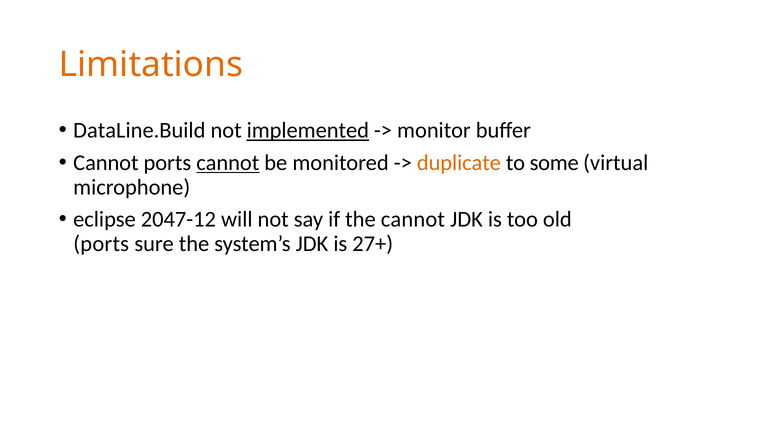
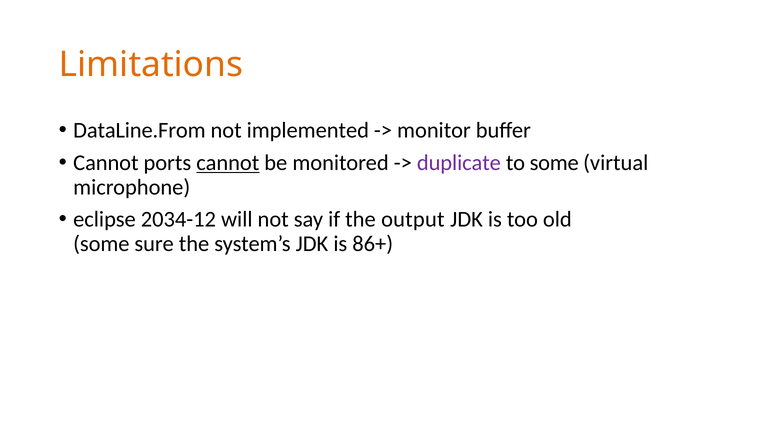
DataLine.Build: DataLine.Build -> DataLine.From
implemented underline: present -> none
duplicate colour: orange -> purple
2047-12: 2047-12 -> 2034-12
the cannot: cannot -> output
ports at (101, 244): ports -> some
27+: 27+ -> 86+
